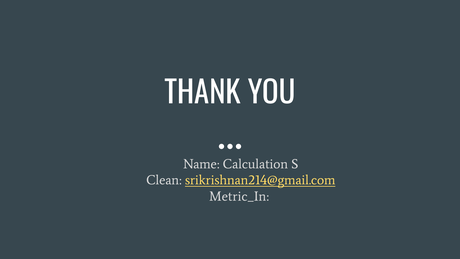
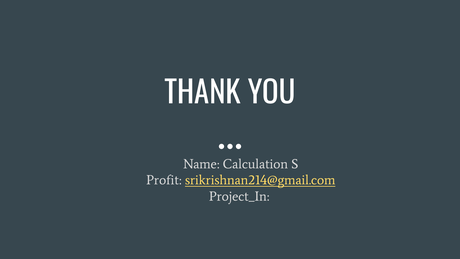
Clean: Clean -> Profit
Metric_In: Metric_In -> Project_In
